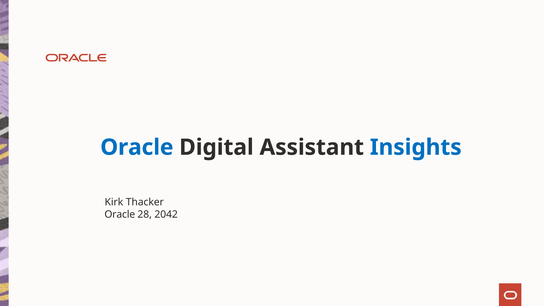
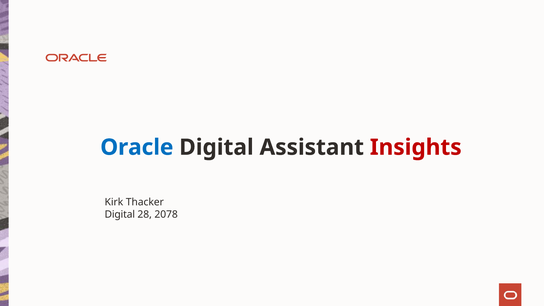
Insights colour: blue -> red
Oracle at (120, 214): Oracle -> Digital
2042: 2042 -> 2078
